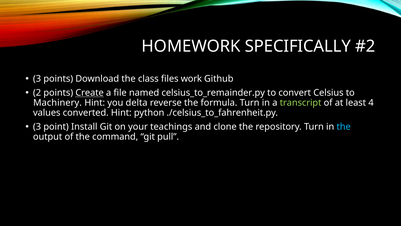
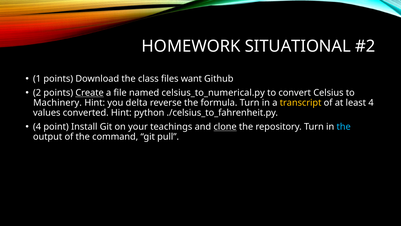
SPECIFICALLY: SPECIFICALLY -> SITUATIONAL
3 at (37, 79): 3 -> 1
work: work -> want
celsius_to_remainder.py: celsius_to_remainder.py -> celsius_to_numerical.py
transcript colour: light green -> yellow
3 at (37, 127): 3 -> 4
clone underline: none -> present
